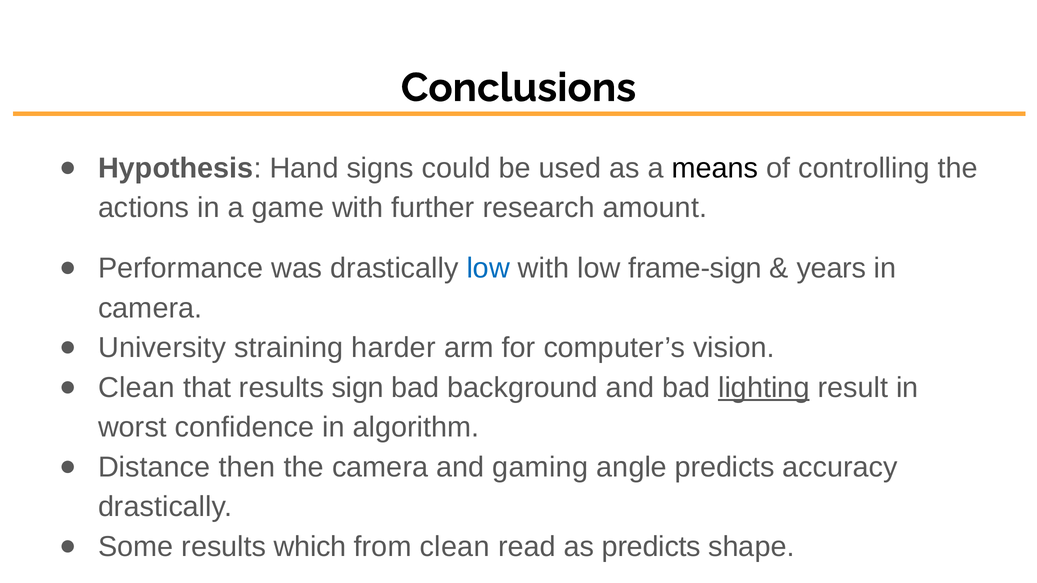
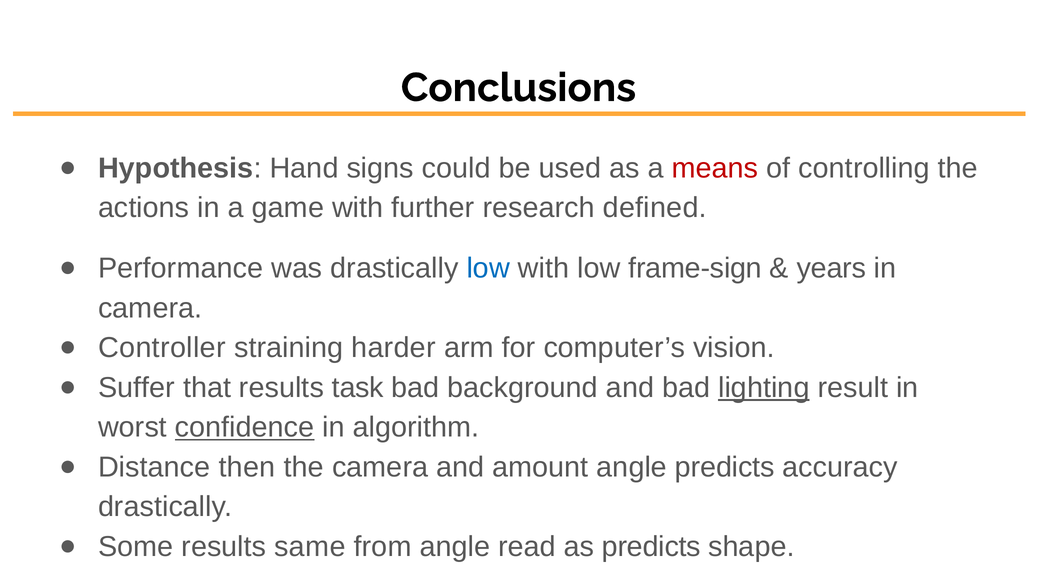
means colour: black -> red
amount: amount -> defined
University: University -> Controller
Clean at (136, 388): Clean -> Suffer
sign: sign -> task
confidence underline: none -> present
gaming: gaming -> amount
which: which -> same
from clean: clean -> angle
